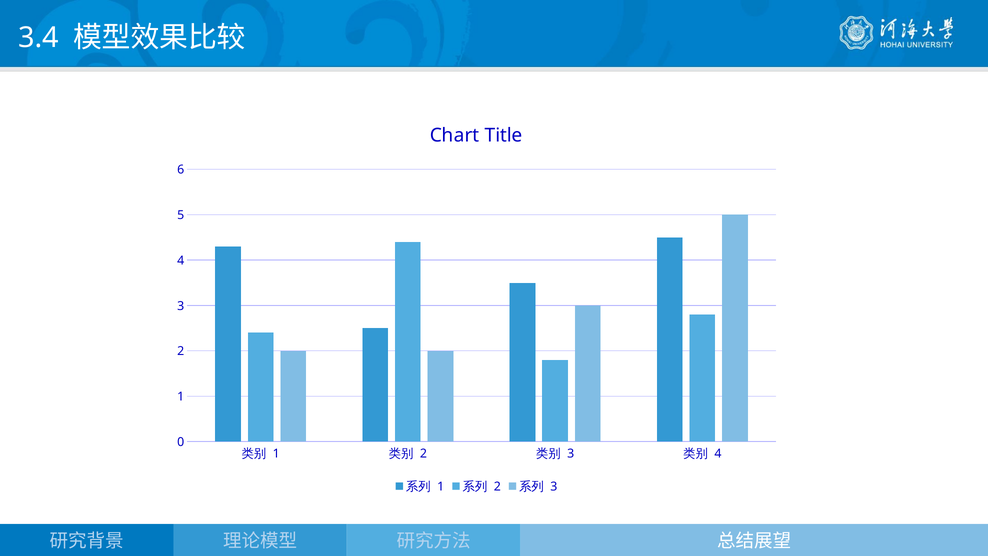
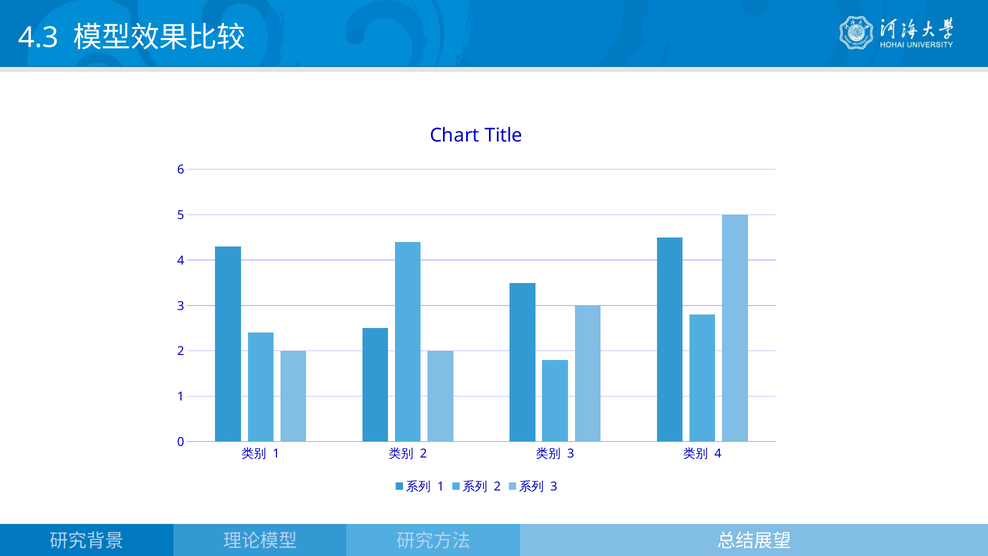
3.4: 3.4 -> 4.3
